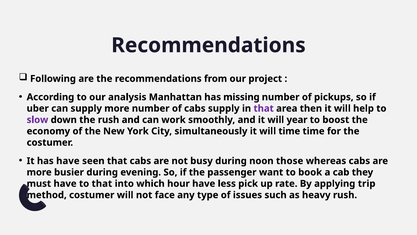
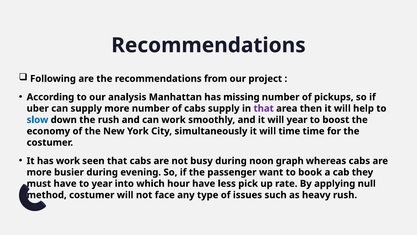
slow colour: purple -> blue
has have: have -> work
those: those -> graph
to that: that -> year
trip: trip -> null
